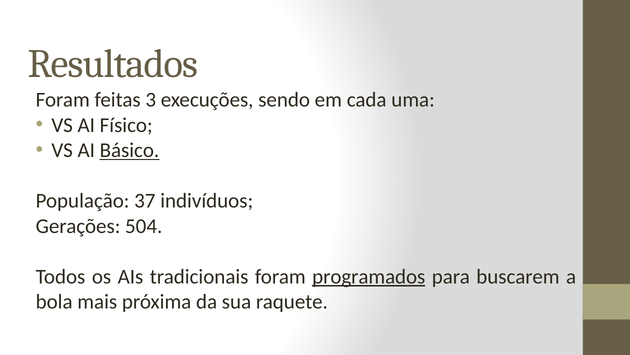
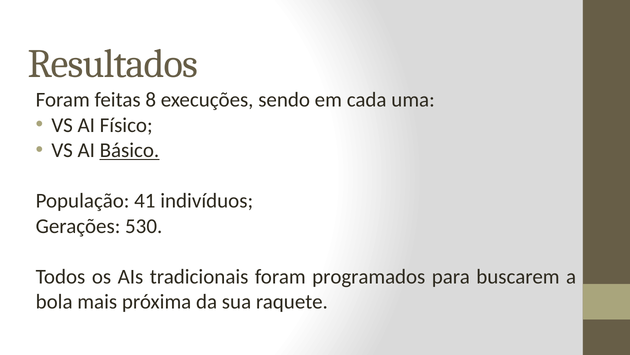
3: 3 -> 8
37: 37 -> 41
504: 504 -> 530
programados underline: present -> none
